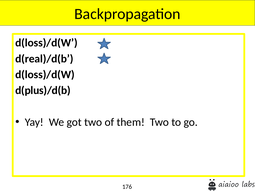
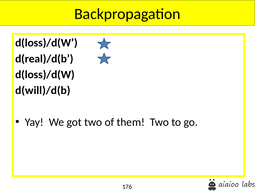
d(plus)/d(b: d(plus)/d(b -> d(will)/d(b
